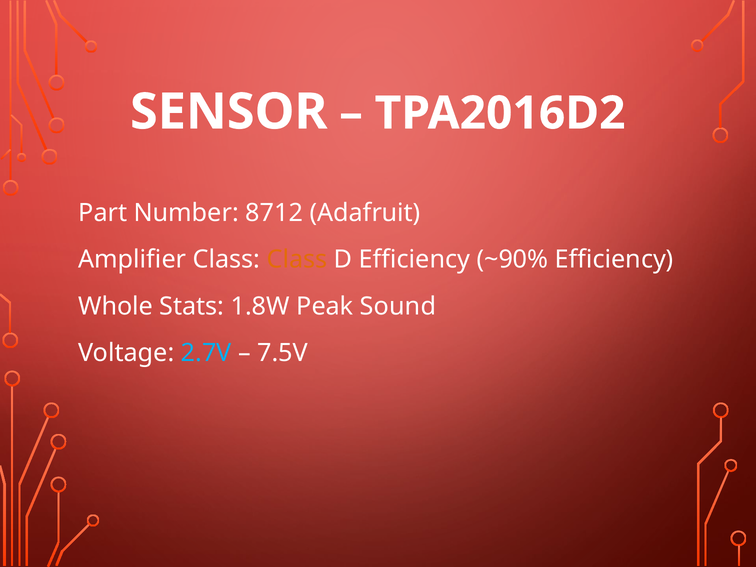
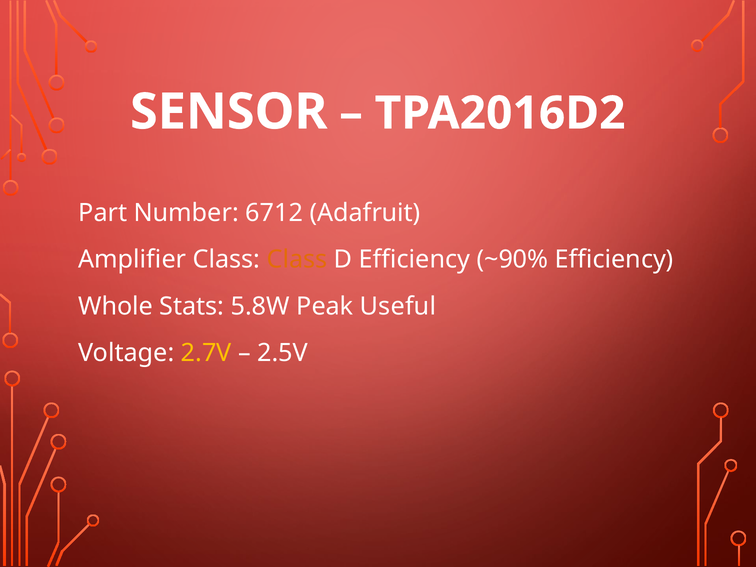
8712: 8712 -> 6712
1.8W: 1.8W -> 5.8W
Sound: Sound -> Useful
2.7V colour: light blue -> yellow
7.5V: 7.5V -> 2.5V
